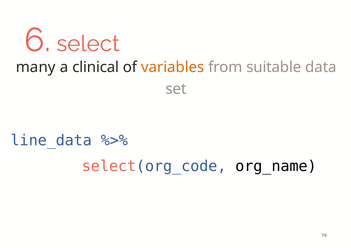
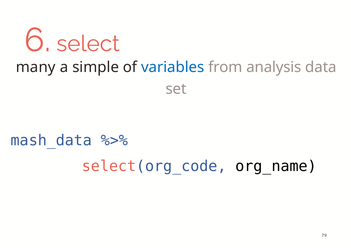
clinical: clinical -> simple
variables colour: orange -> blue
suitable: suitable -> analysis
line_data: line_data -> mash_data
